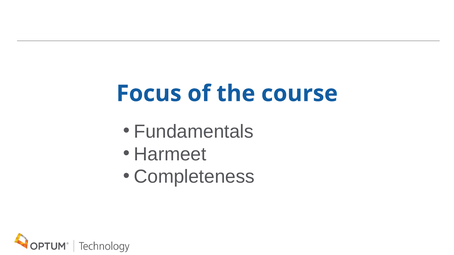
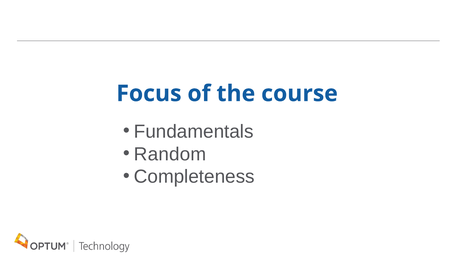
Harmeet: Harmeet -> Random
